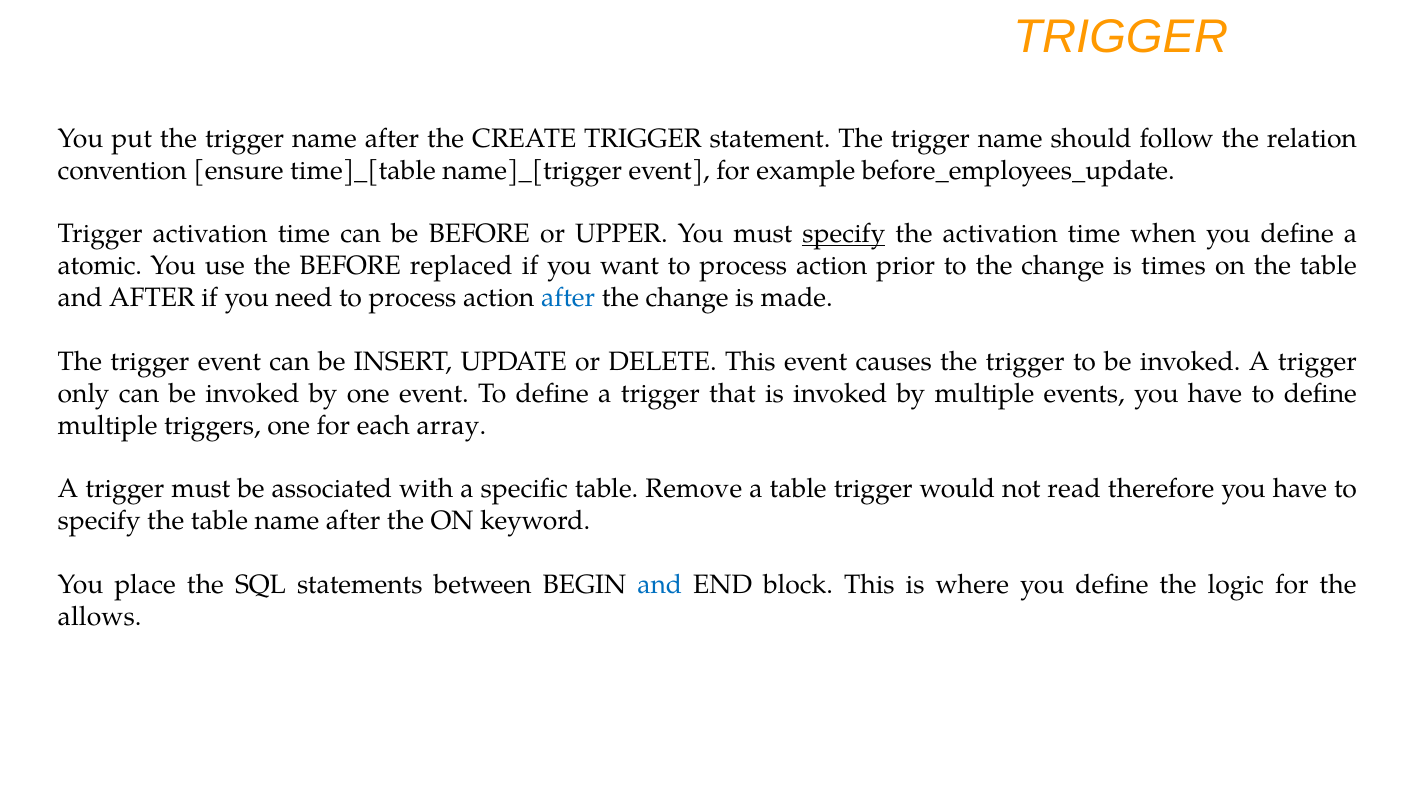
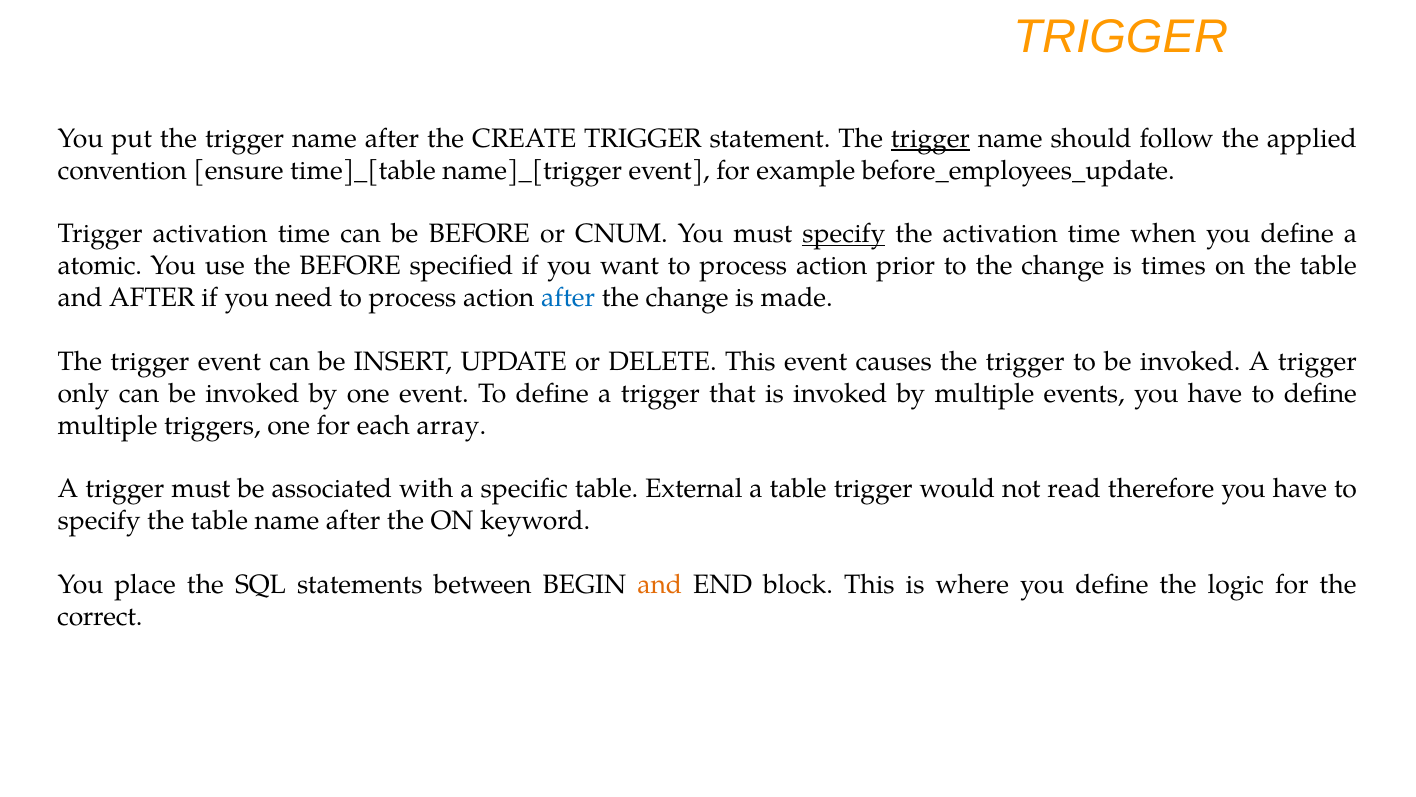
trigger at (930, 138) underline: none -> present
relation: relation -> applied
UPPER: UPPER -> CNUM
replaced: replaced -> specified
Remove: Remove -> External
and at (660, 584) colour: blue -> orange
allows: allows -> correct
